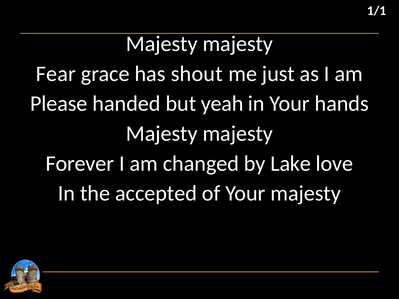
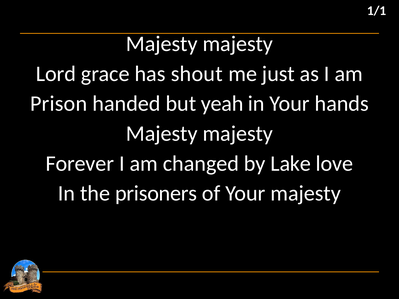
Fear: Fear -> Lord
Please: Please -> Prison
accepted: accepted -> prisoners
